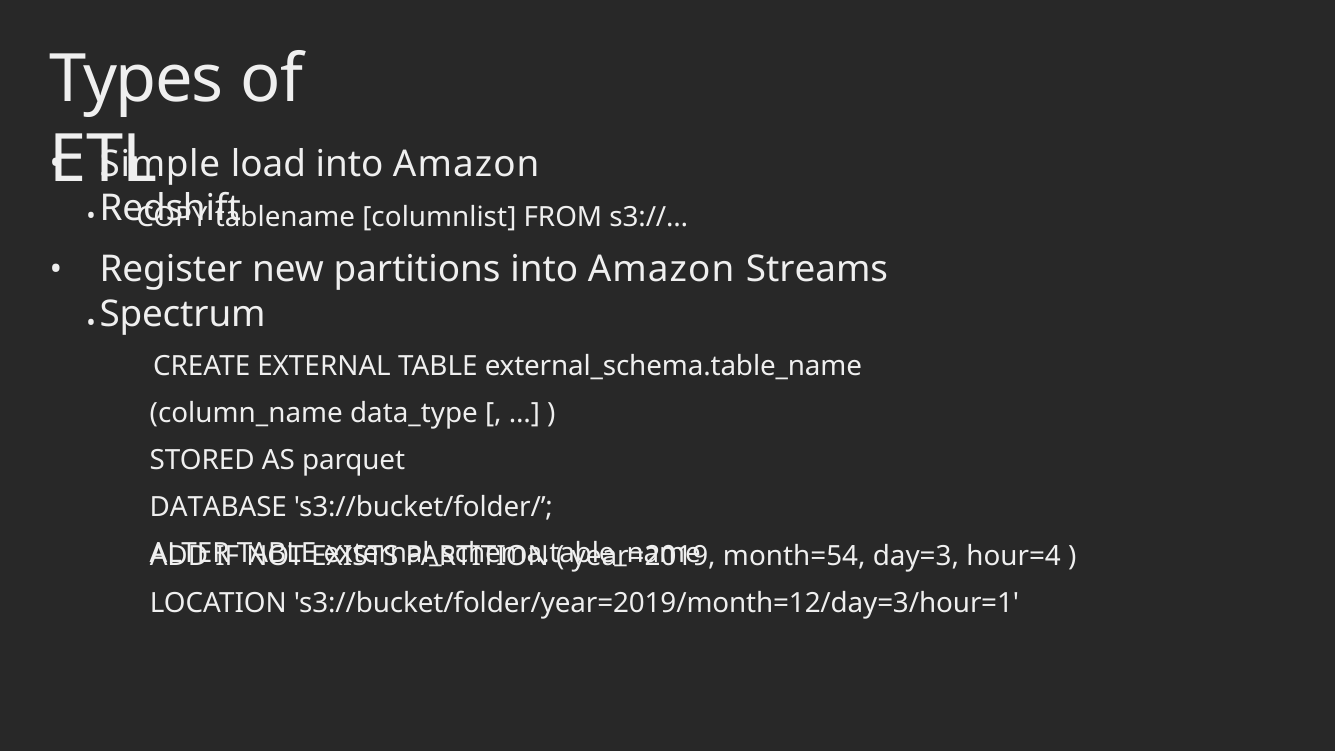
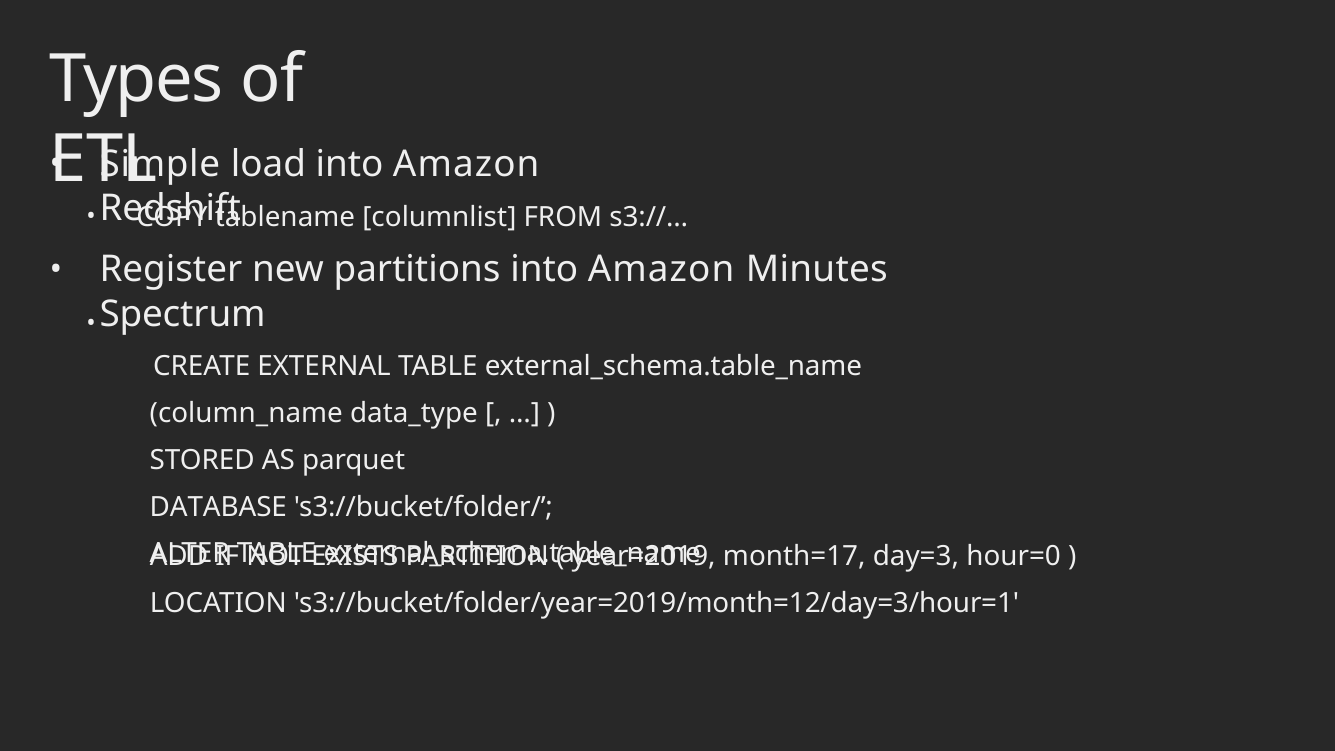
Streams: Streams -> Minutes
month=54: month=54 -> month=17
hour=4: hour=4 -> hour=0
